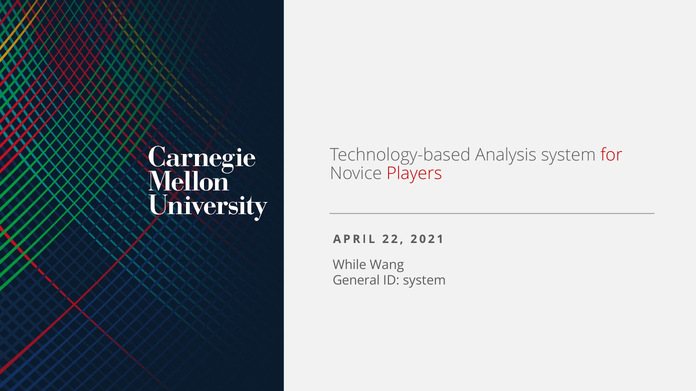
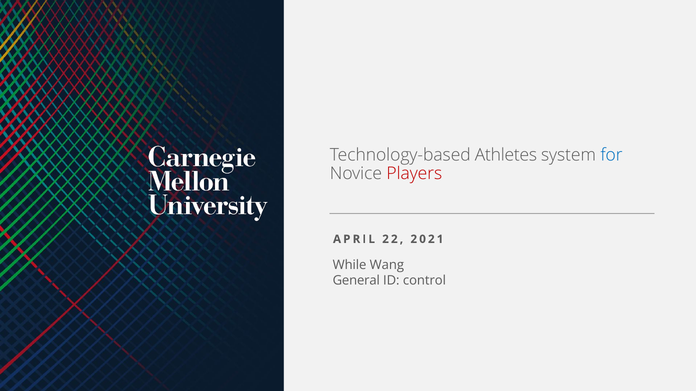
Analysis: Analysis -> Athletes
for colour: red -> blue
ID system: system -> control
